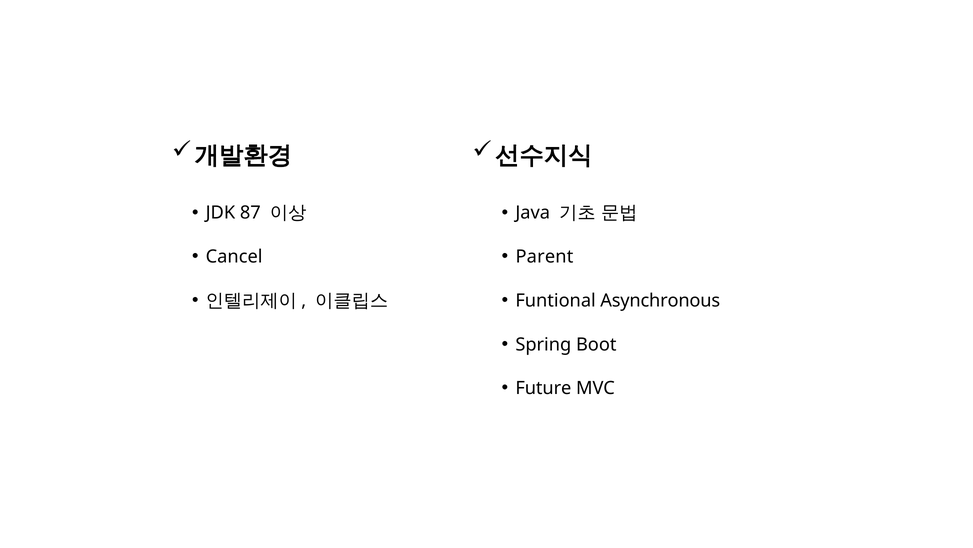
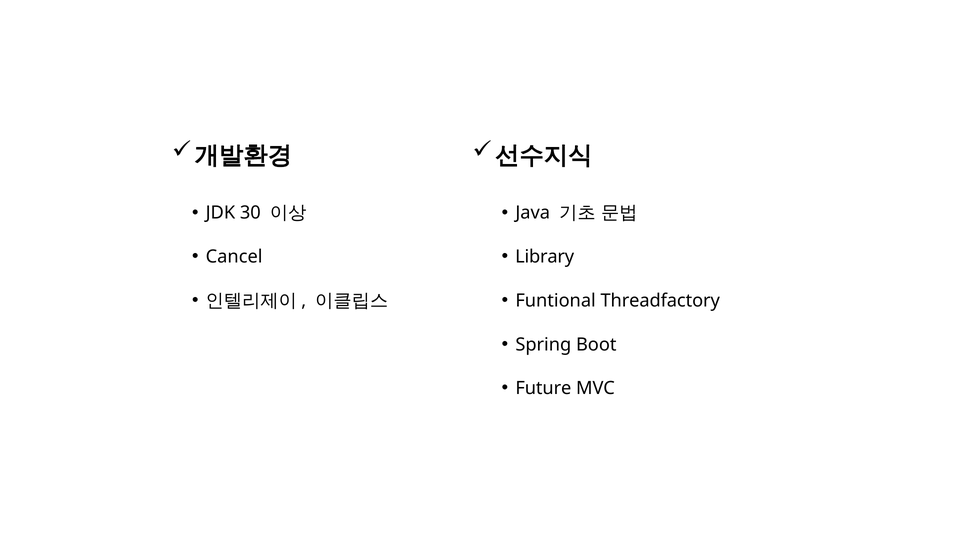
87: 87 -> 30
Parent: Parent -> Library
Asynchronous: Asynchronous -> Threadfactory
